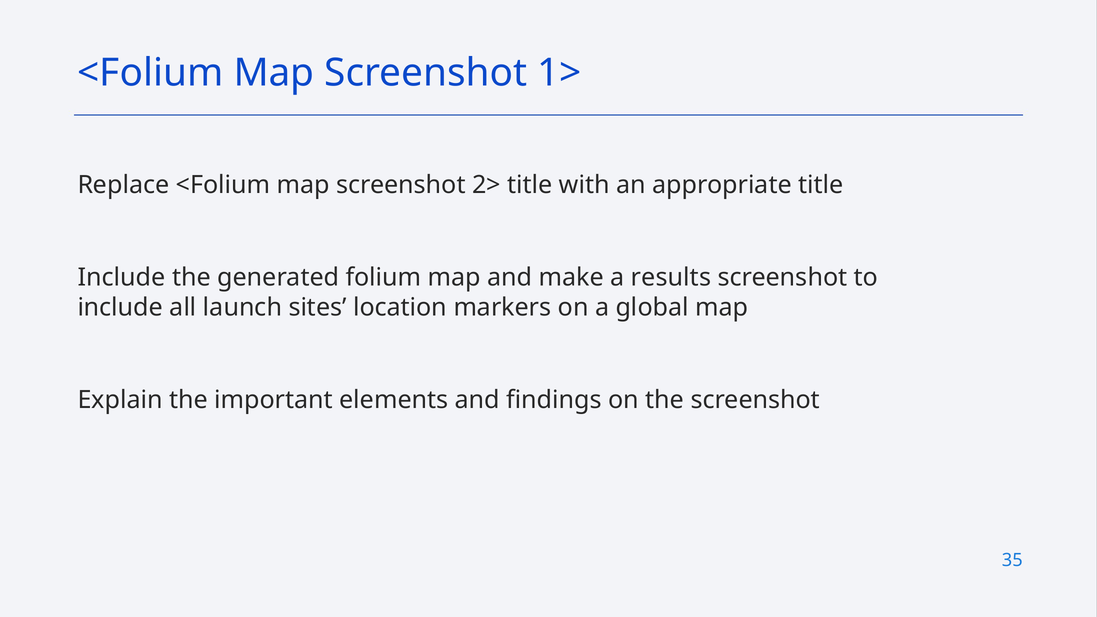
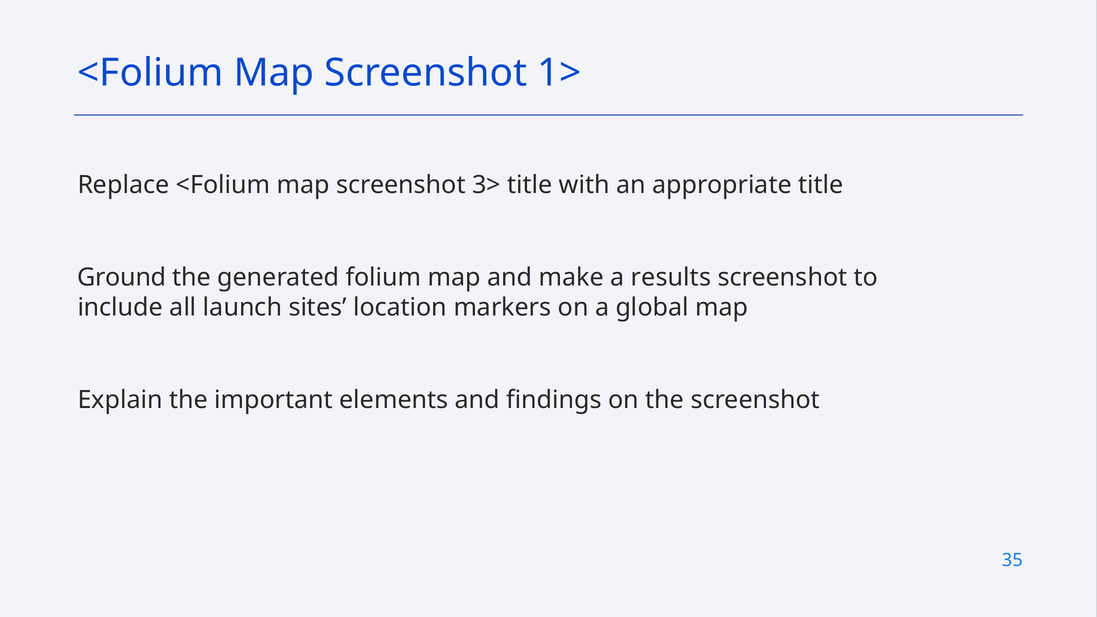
2>: 2> -> 3>
Include at (122, 277): Include -> Ground
